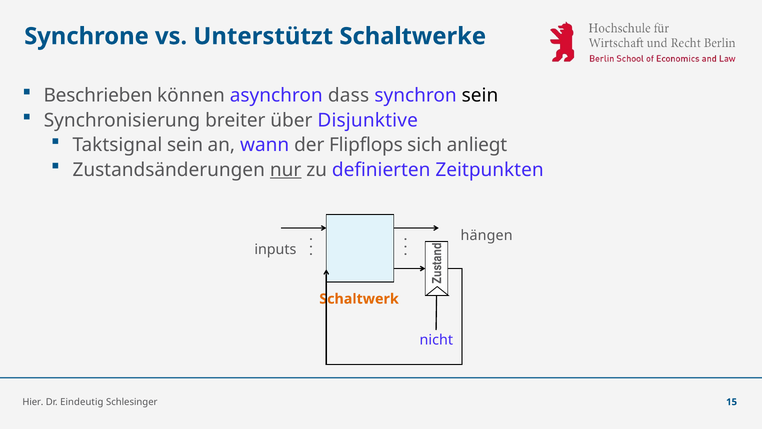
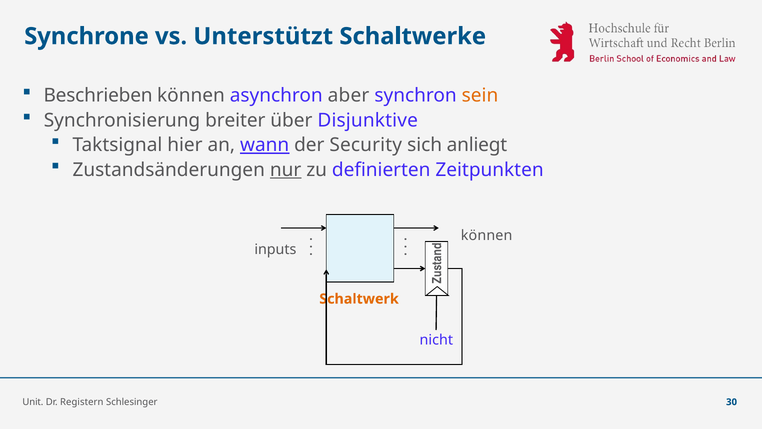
dass: dass -> aber
sein at (480, 96) colour: black -> orange
Taktsignal sein: sein -> hier
wann underline: none -> present
Flipflops: Flipflops -> Security
hängen at (487, 235): hängen -> können
Hier: Hier -> Unit
Eindeutig: Eindeutig -> Registern
15: 15 -> 30
